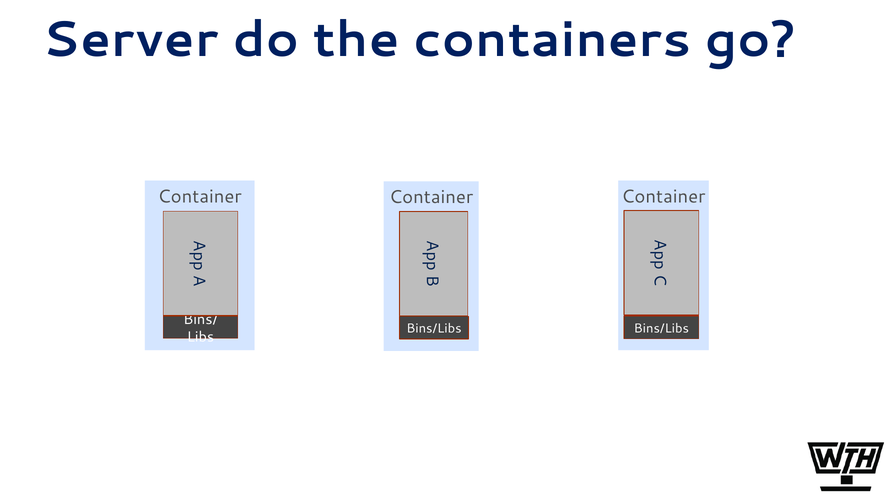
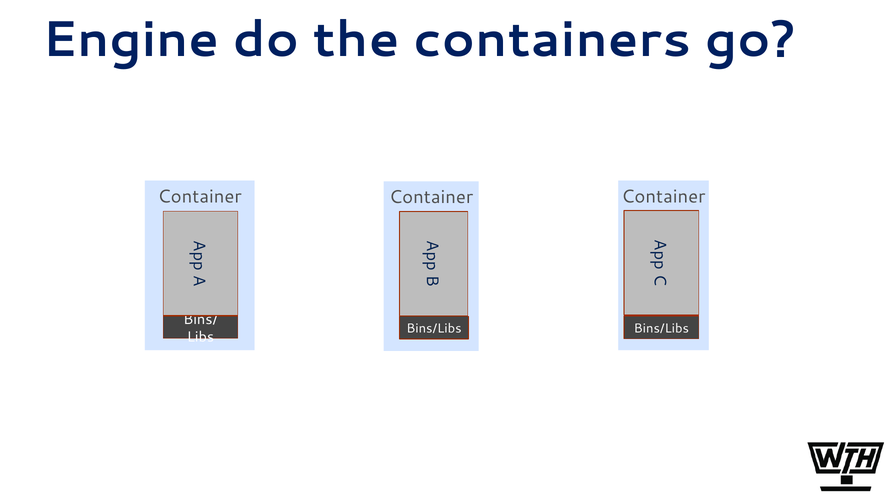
Server: Server -> Engine
